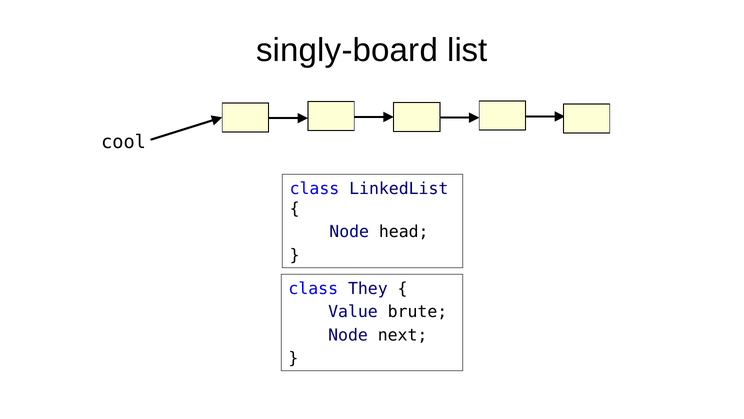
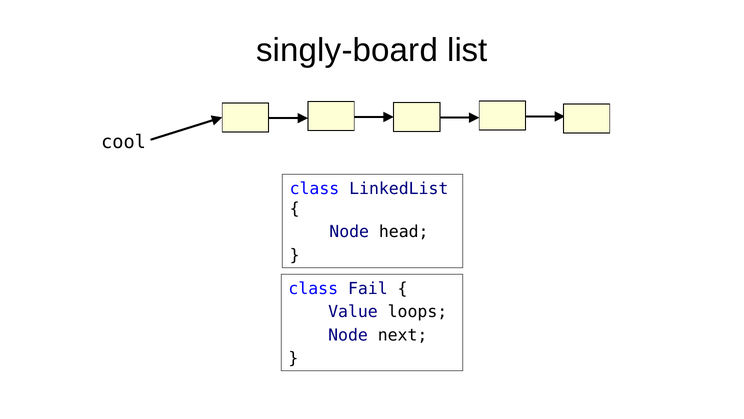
They: They -> Fail
brute: brute -> loops
